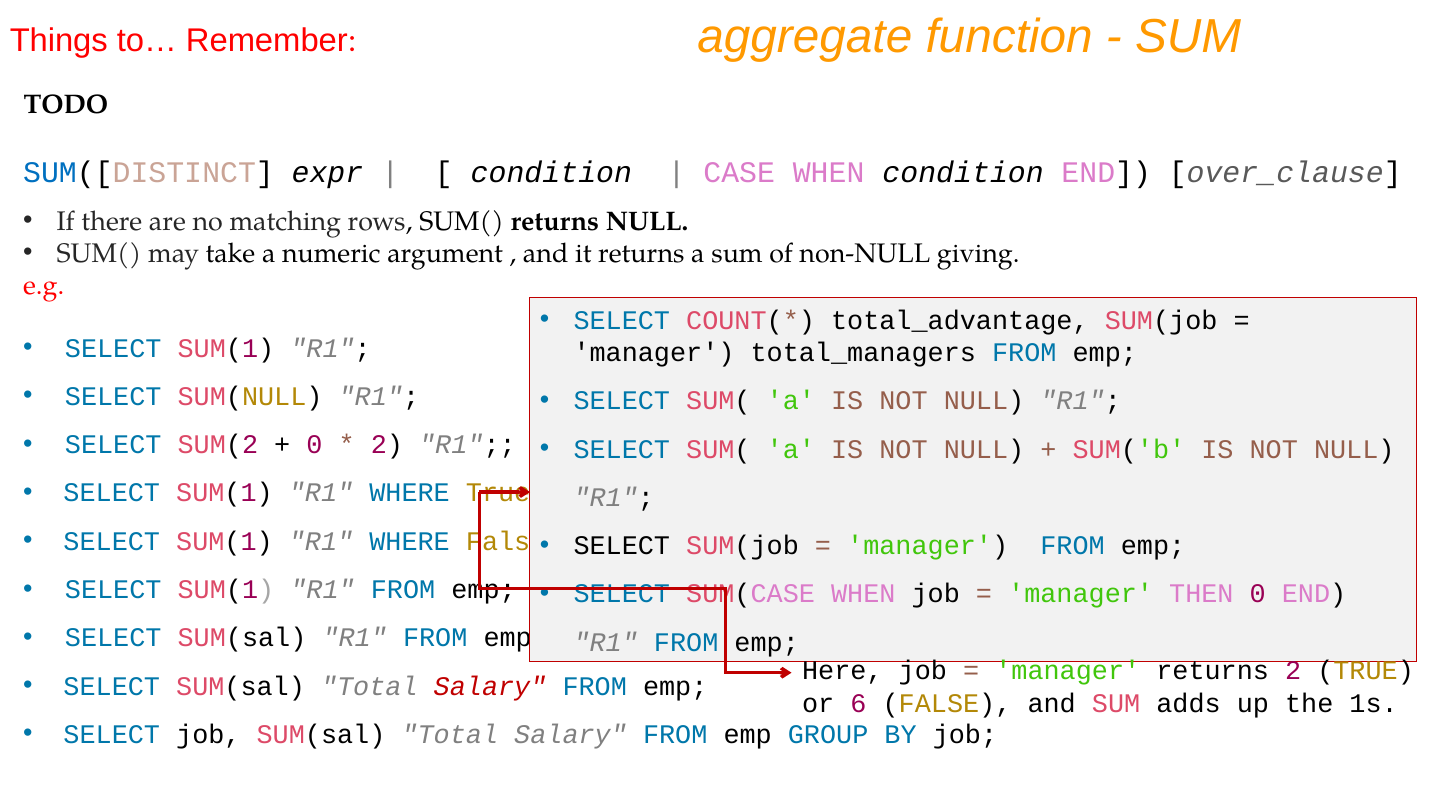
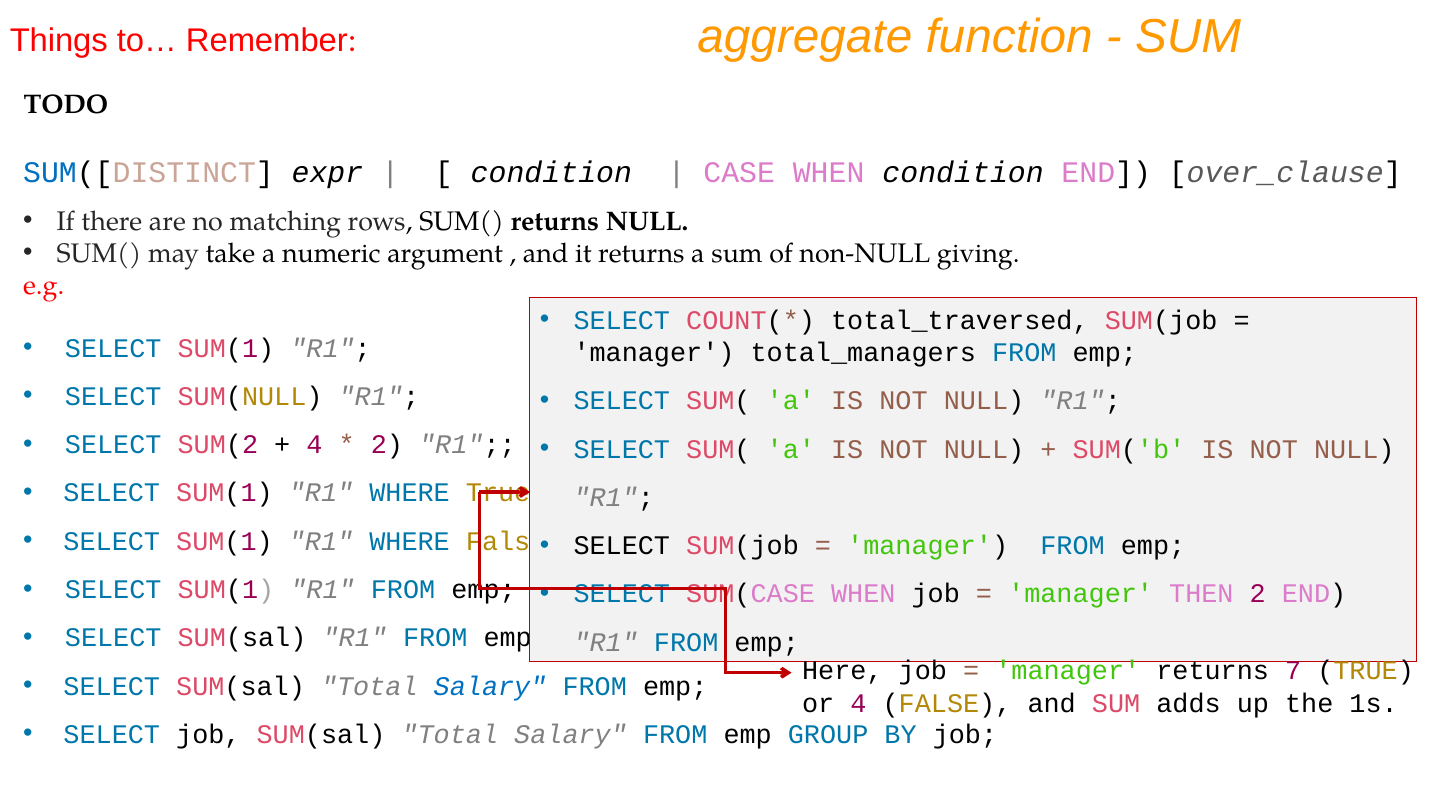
total_advantage: total_advantage -> total_traversed
0 at (314, 445): 0 -> 4
THEN 0: 0 -> 2
returns 2: 2 -> 7
Salary at (490, 686) colour: red -> blue
or 6: 6 -> 4
